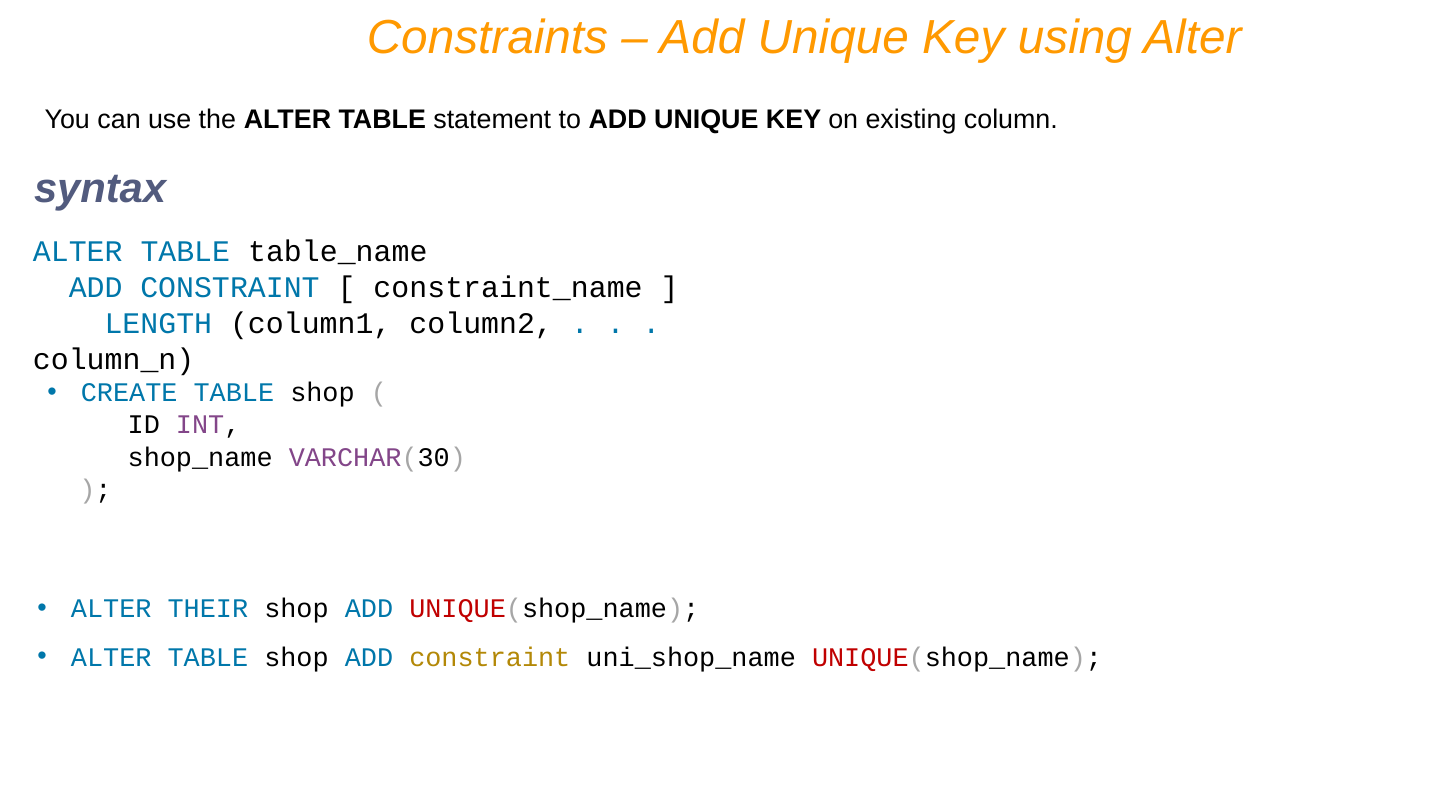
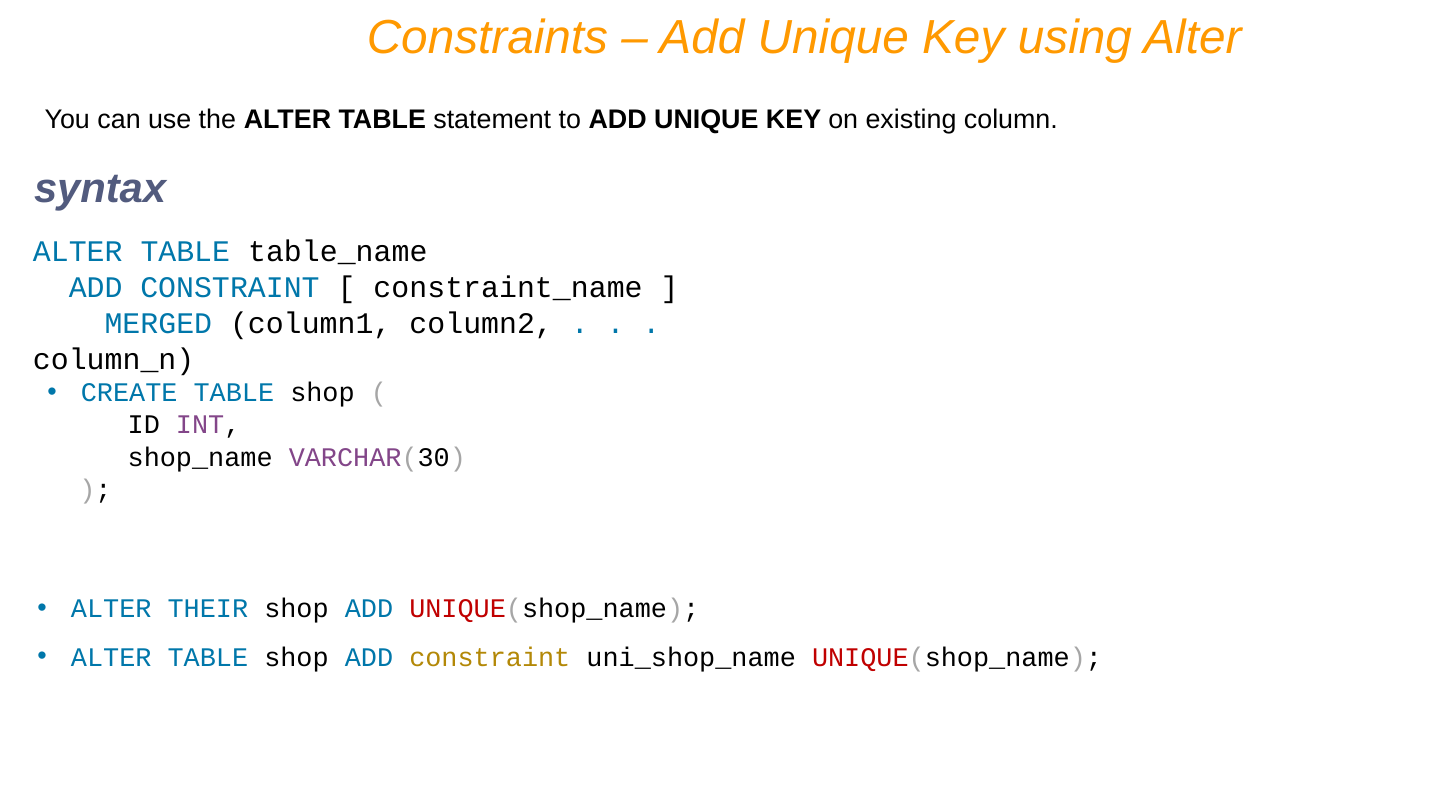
LENGTH: LENGTH -> MERGED
